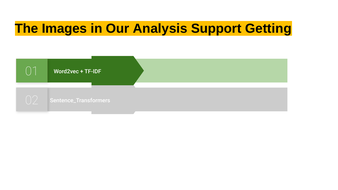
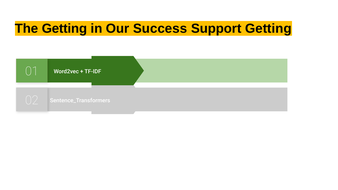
The Images: Images -> Getting
Analysis: Analysis -> Success
